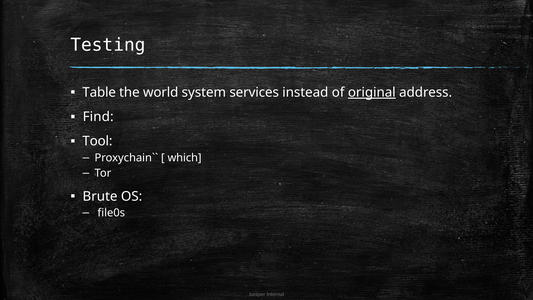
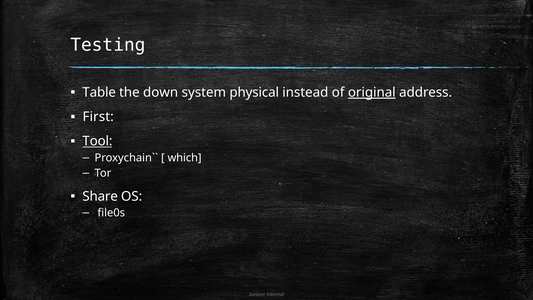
world: world -> down
services: services -> physical
Find: Find -> First
Tool underline: none -> present
Brute: Brute -> Share
